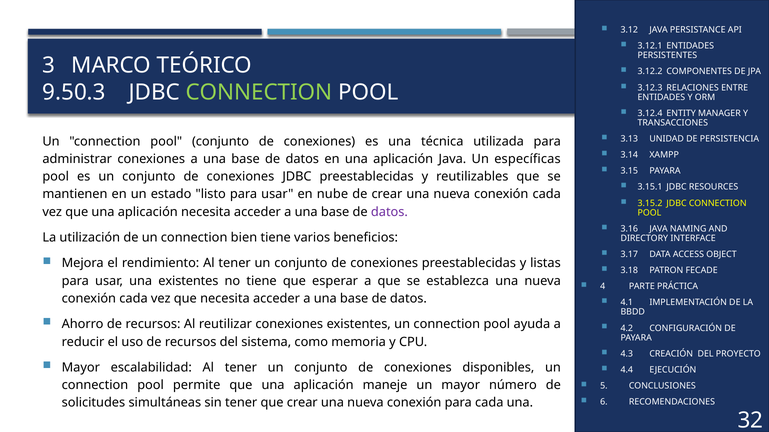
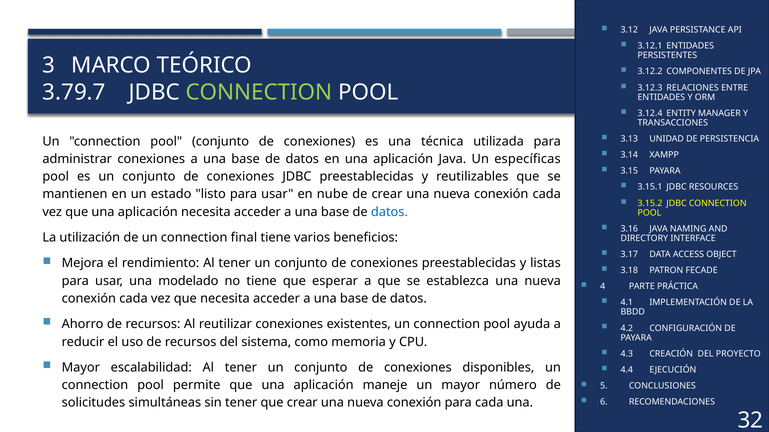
9.50.3: 9.50.3 -> 3.79.7
datos at (389, 212) colour: purple -> blue
bien: bien -> final
una existentes: existentes -> modelado
